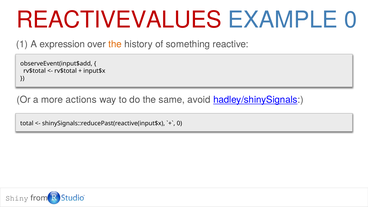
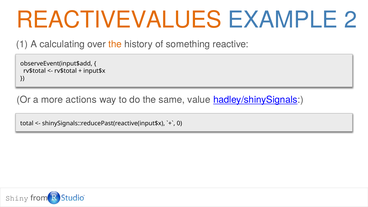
REACTIVEVALUES colour: red -> orange
EXAMPLE 0: 0 -> 2
expression: expression -> calculating
avoid: avoid -> value
